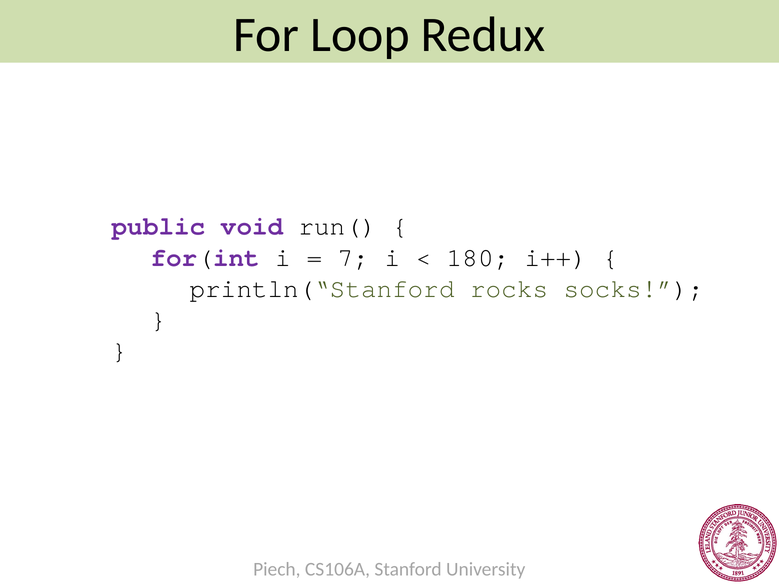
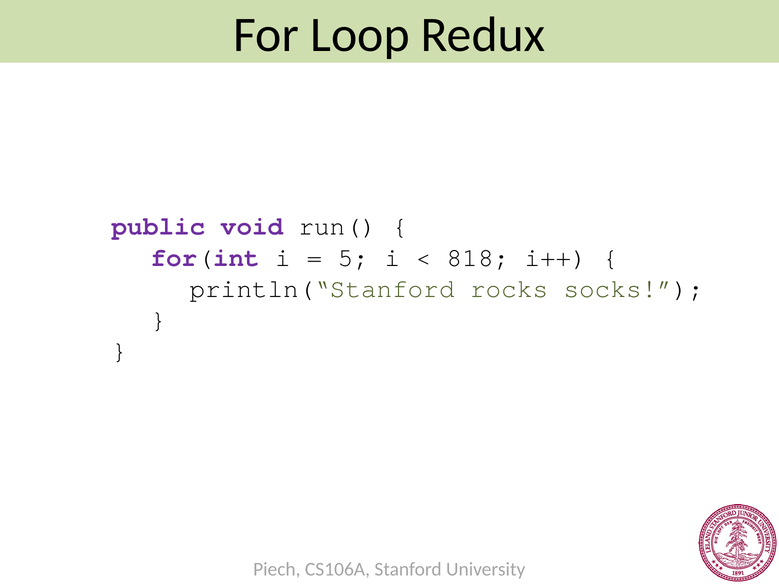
7: 7 -> 5
180: 180 -> 818
